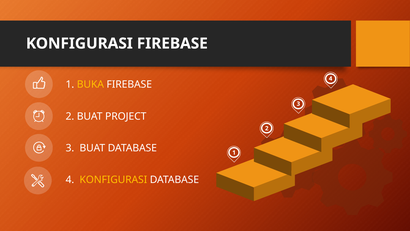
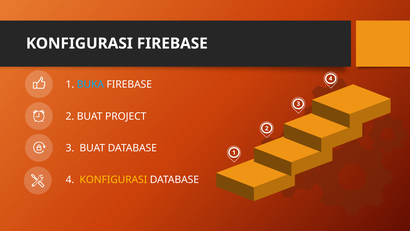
BUKA colour: yellow -> light blue
